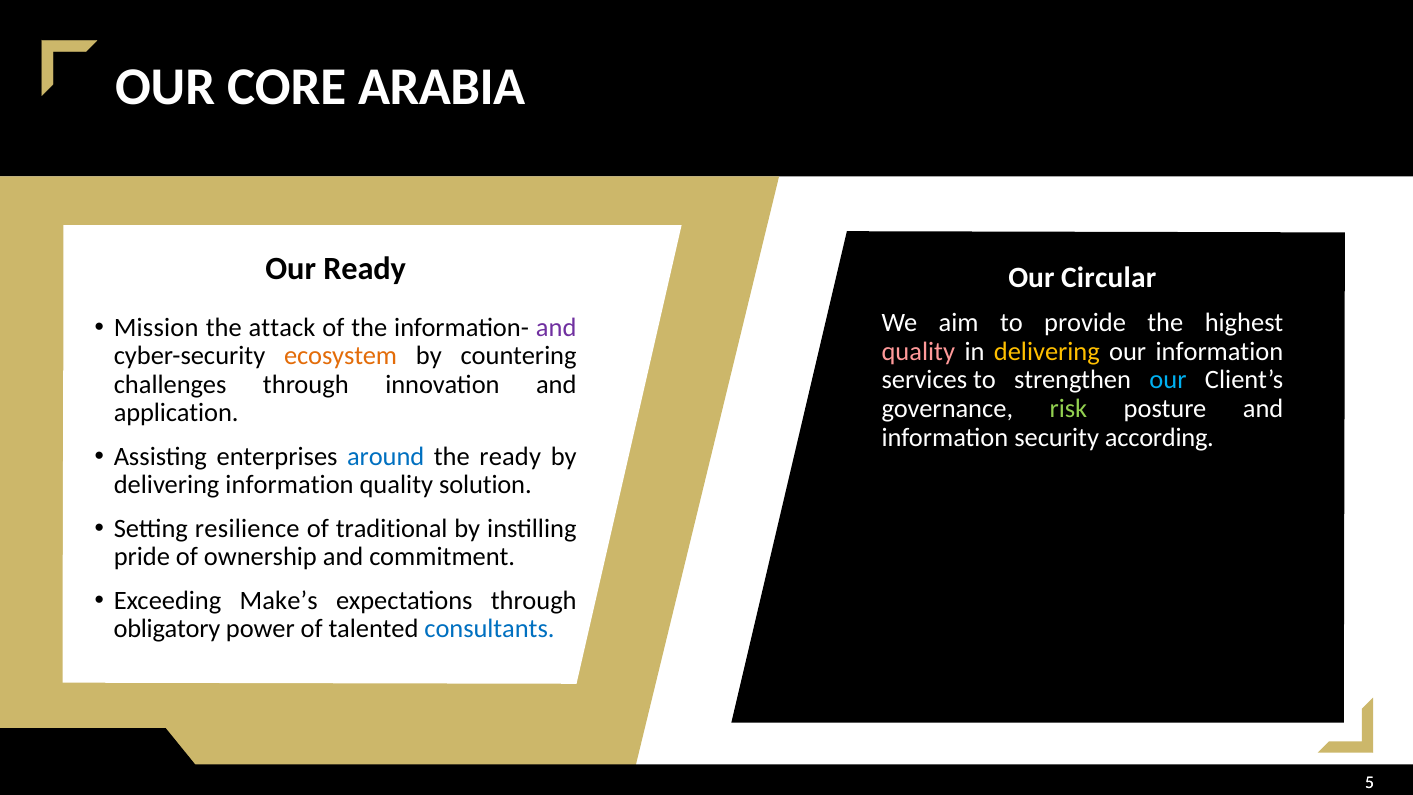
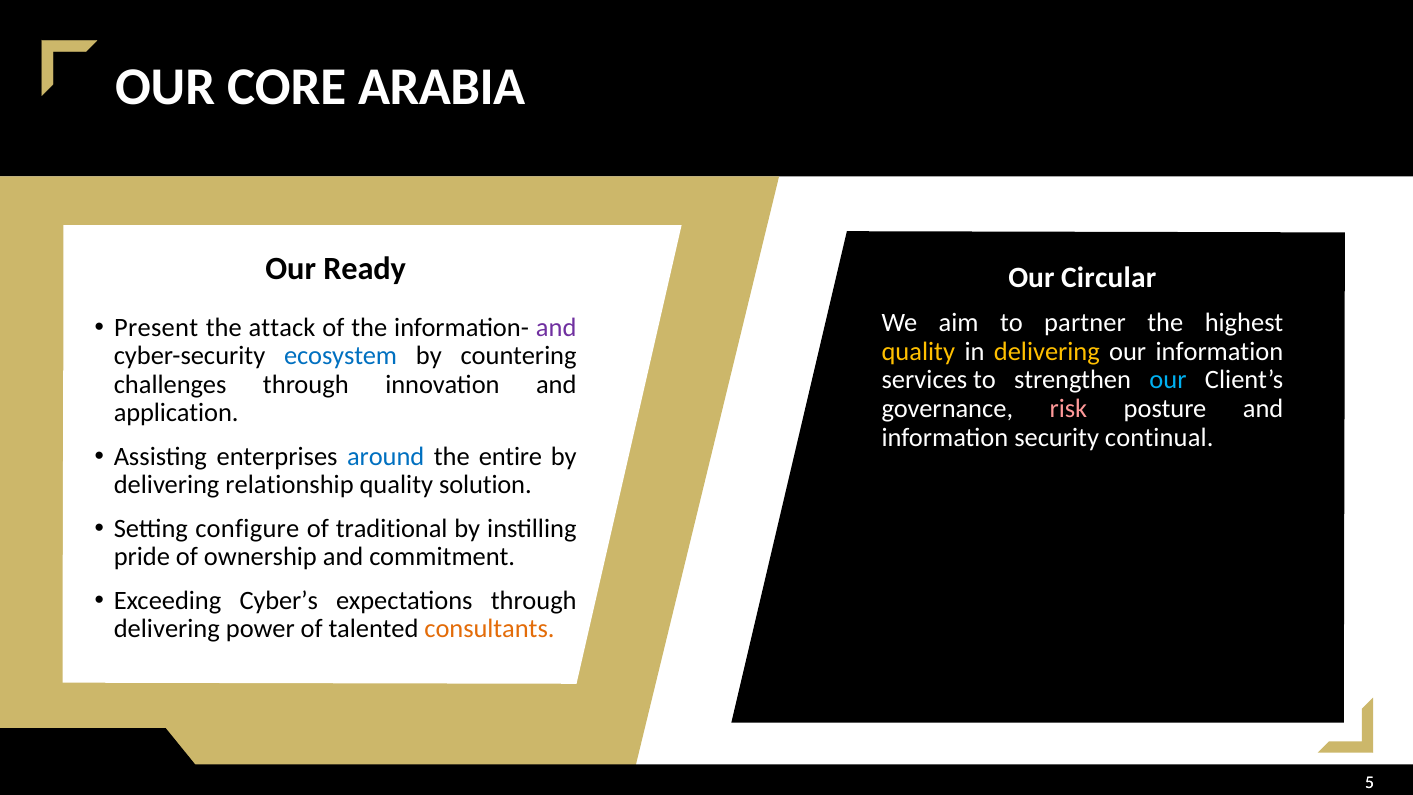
provide: provide -> partner
Mission: Mission -> Present
quality at (918, 351) colour: pink -> yellow
ecosystem colour: orange -> blue
risk colour: light green -> pink
according: according -> continual
the ready: ready -> entire
delivering information: information -> relationship
resilience: resilience -> configure
Make’s: Make’s -> Cyber’s
obligatory at (167, 629): obligatory -> delivering
consultants colour: blue -> orange
